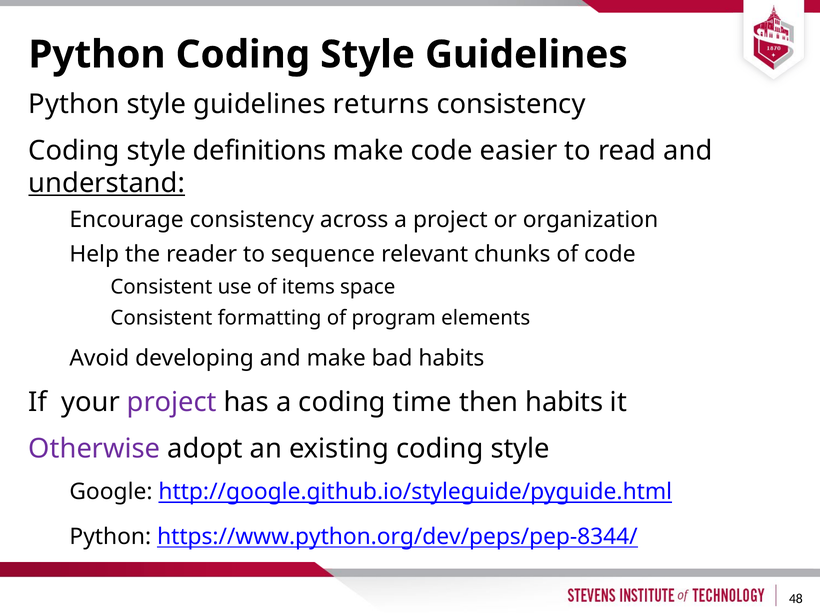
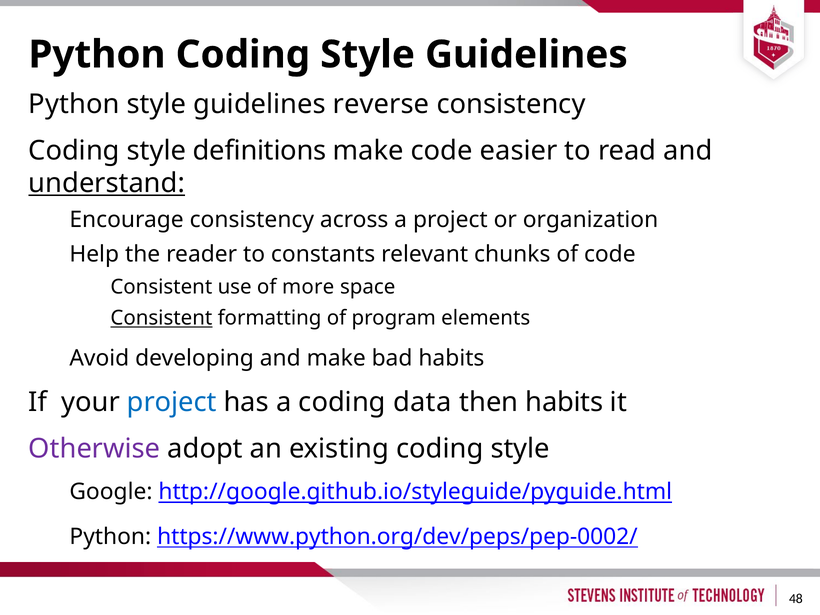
returns: returns -> reverse
sequence: sequence -> constants
items: items -> more
Consistent at (161, 318) underline: none -> present
project at (172, 402) colour: purple -> blue
time: time -> data
https://www.python.org/dev/peps/pep-8344/: https://www.python.org/dev/peps/pep-8344/ -> https://www.python.org/dev/peps/pep-0002/
